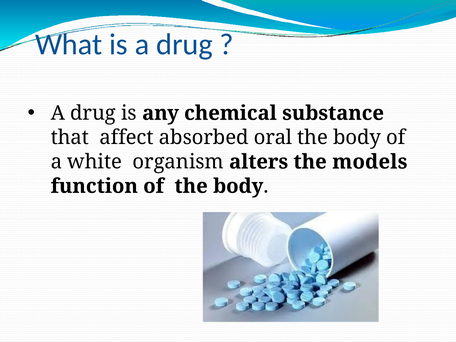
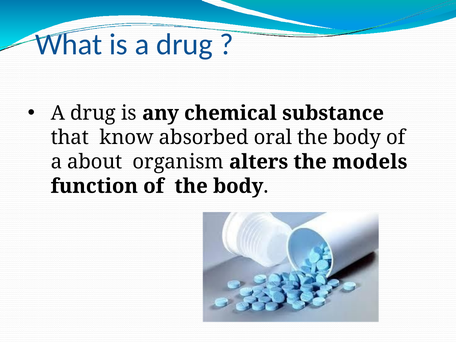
affect: affect -> know
white: white -> about
